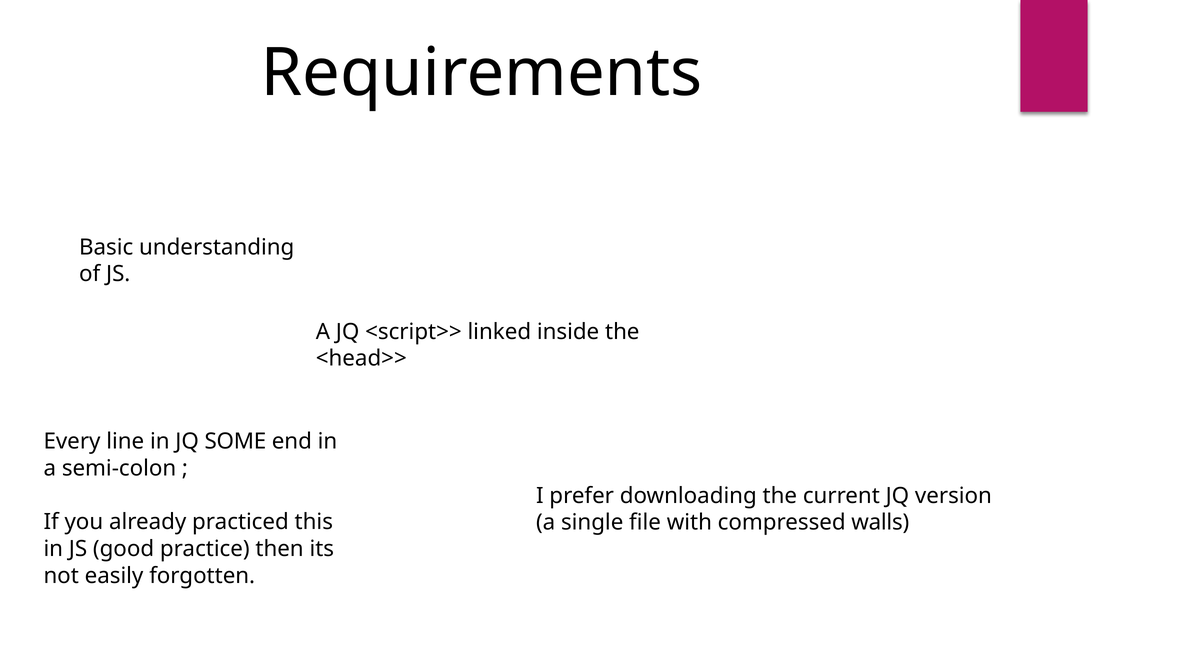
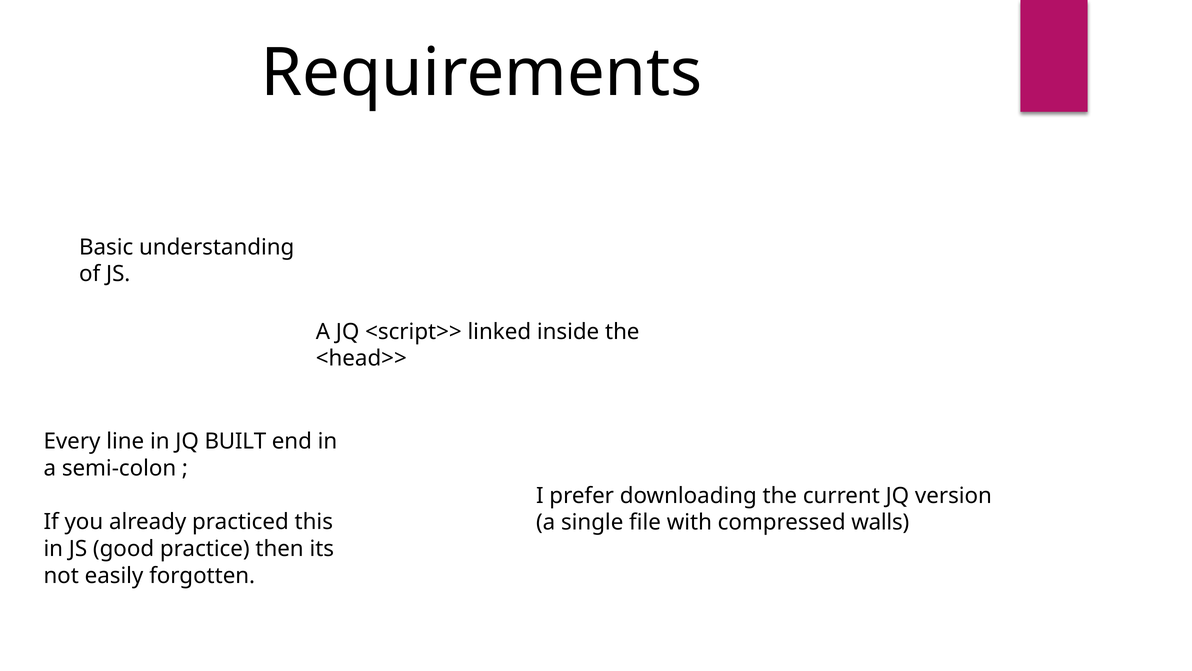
SOME: SOME -> BUILT
